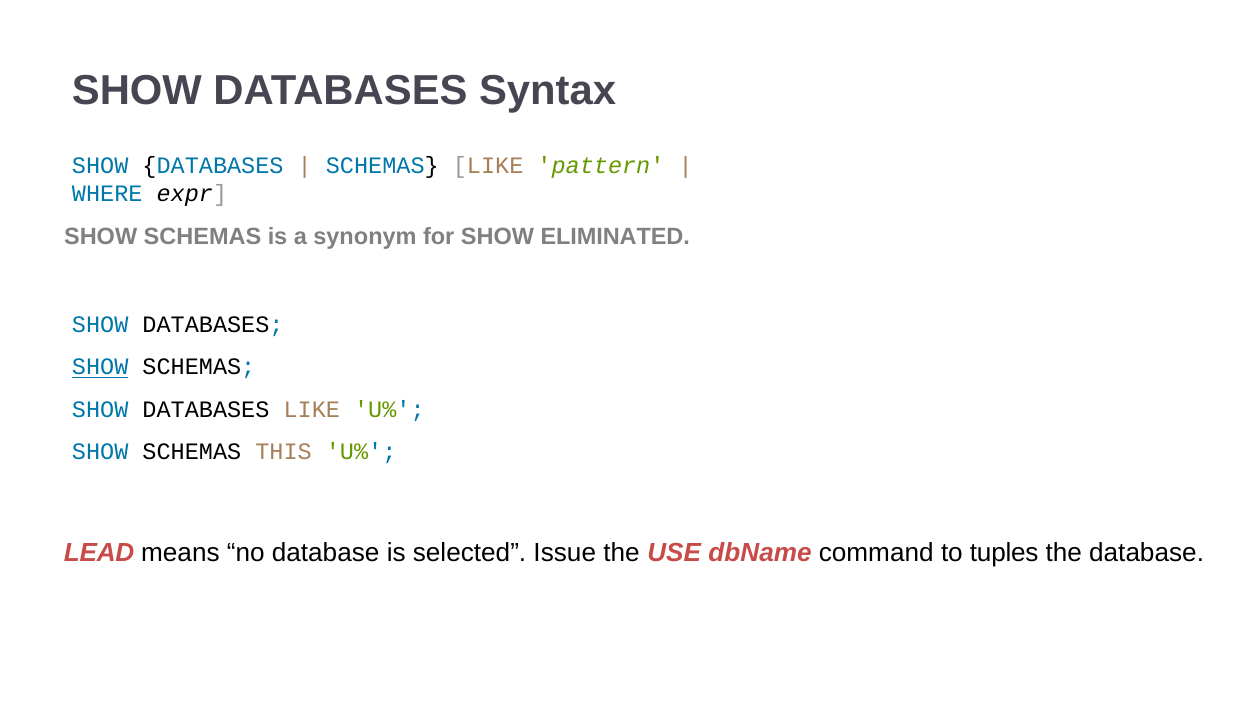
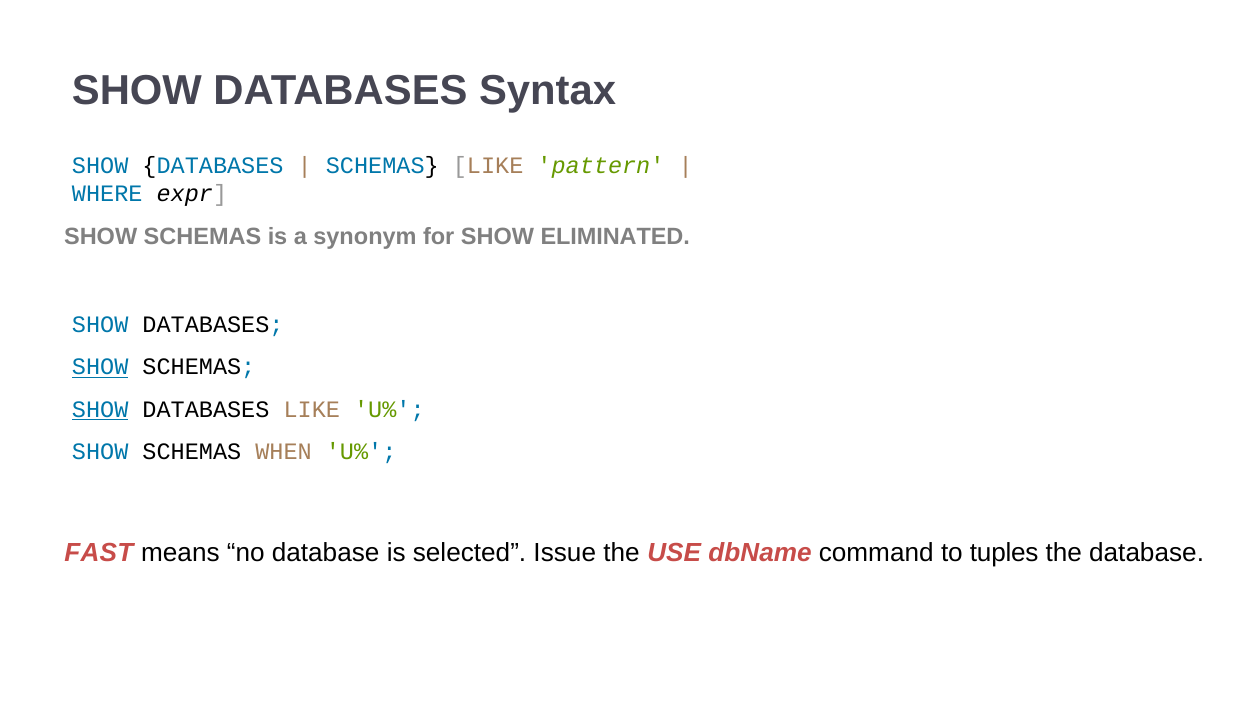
SHOW at (100, 409) underline: none -> present
THIS: THIS -> WHEN
LEAD: LEAD -> FAST
